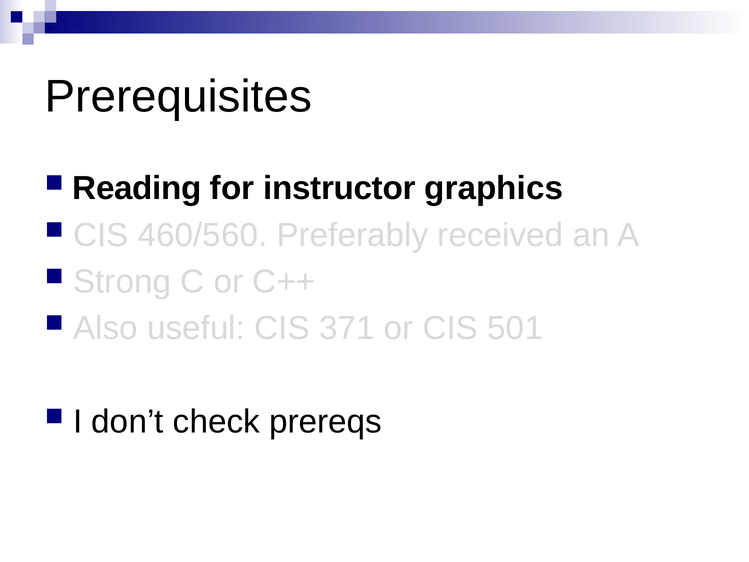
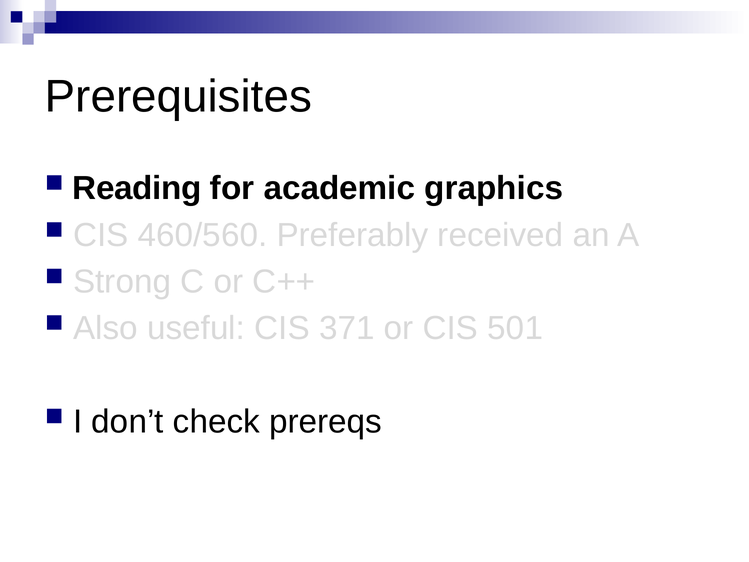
instructor: instructor -> academic
